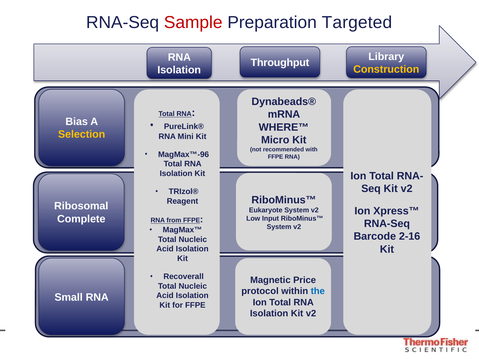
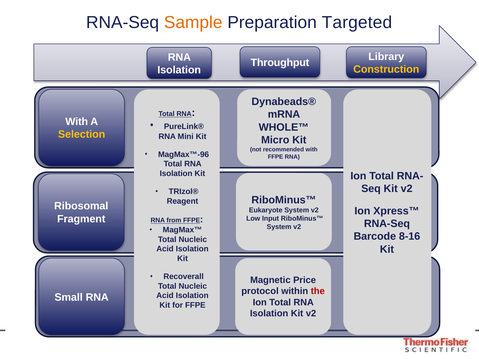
Sample colour: red -> orange
Bias at (77, 122): Bias -> With
WHERE™: WHERE™ -> WHOLE™
Complete: Complete -> Fragment
2-16: 2-16 -> 8-16
the colour: blue -> red
